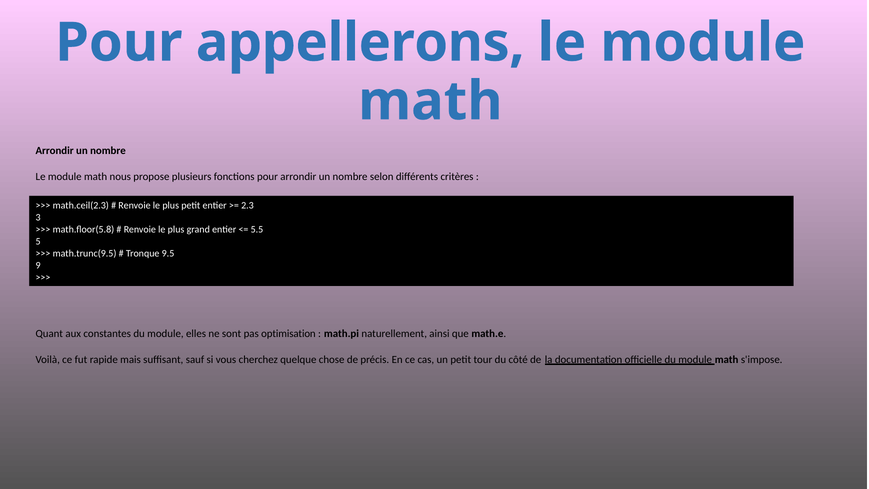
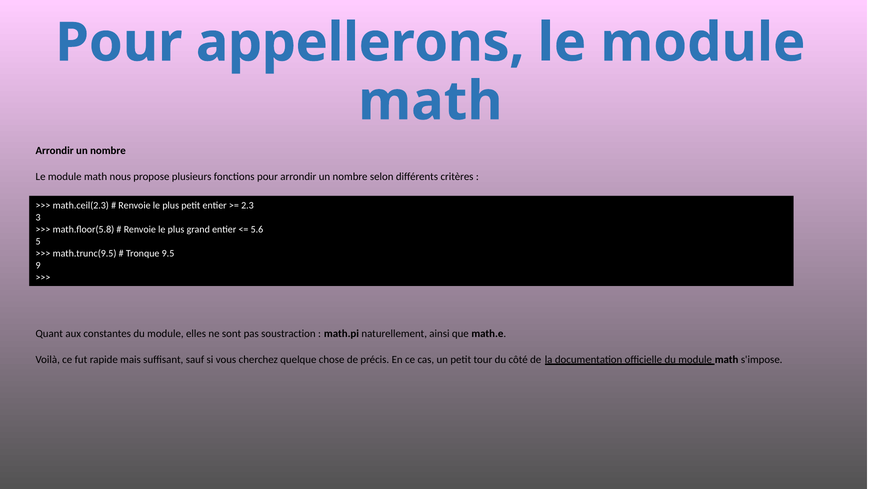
5.5: 5.5 -> 5.6
optimisation: optimisation -> soustraction
